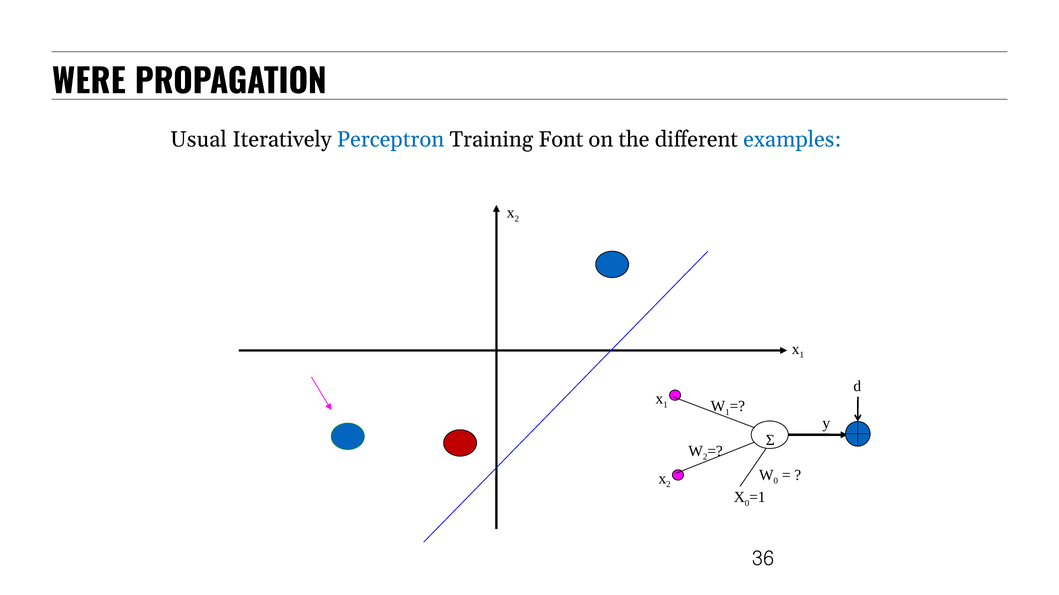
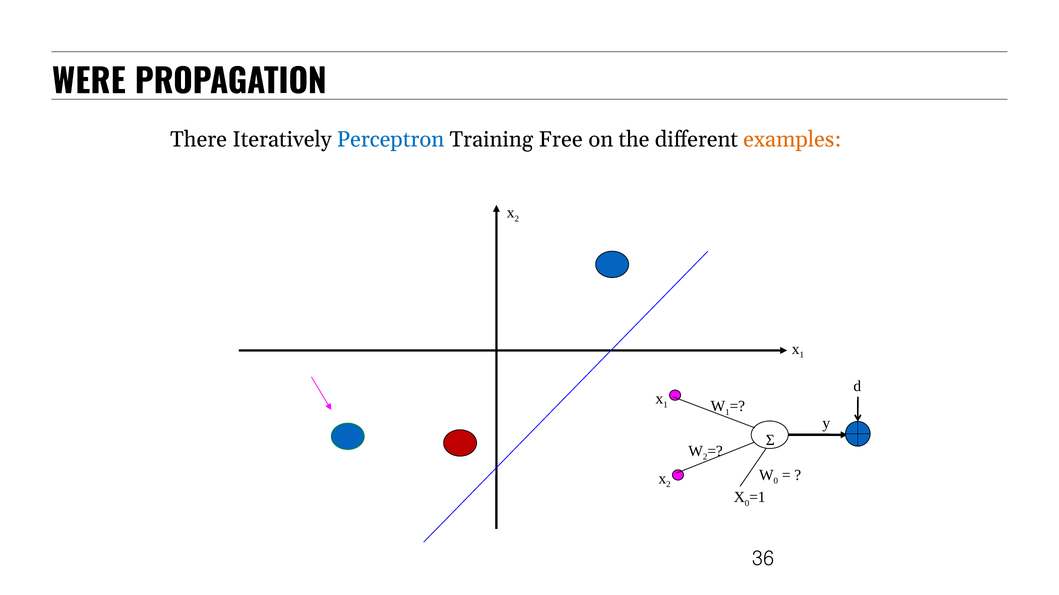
Usual: Usual -> There
Font: Font -> Free
examples colour: blue -> orange
